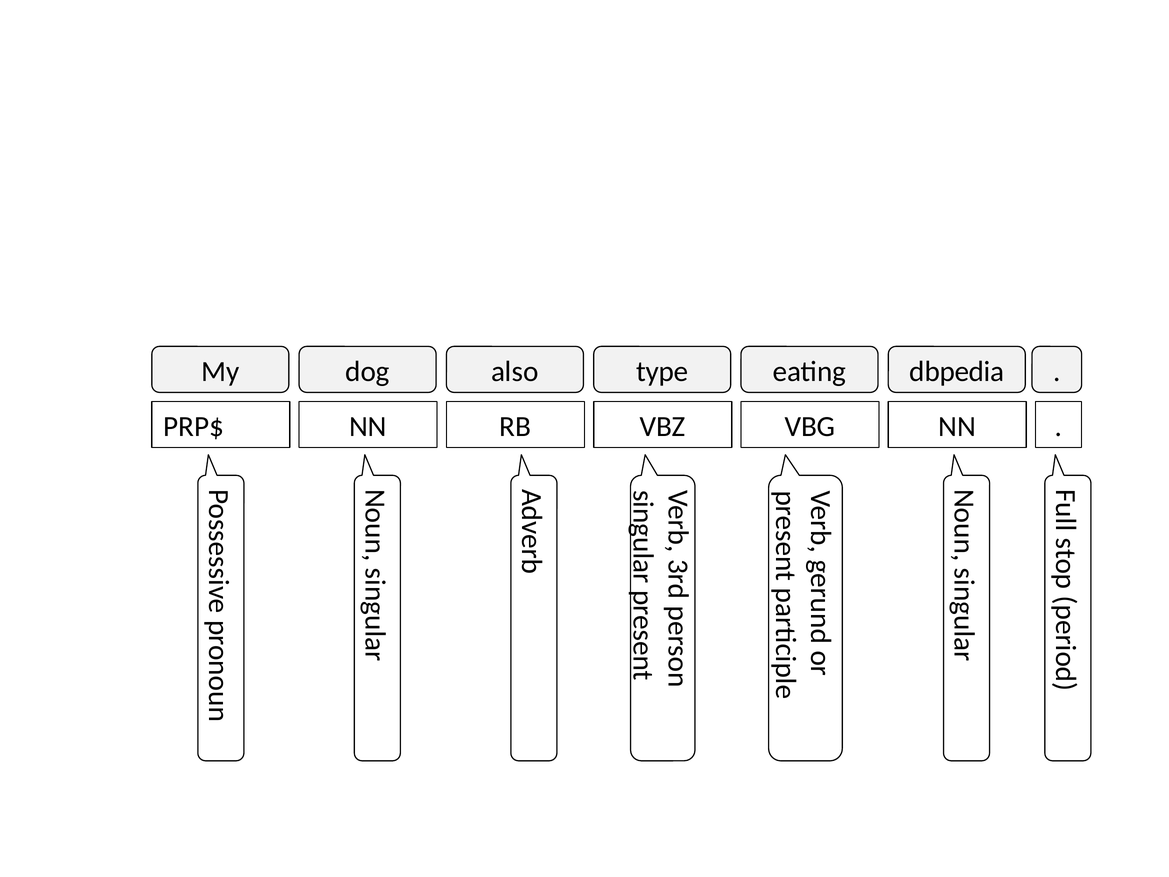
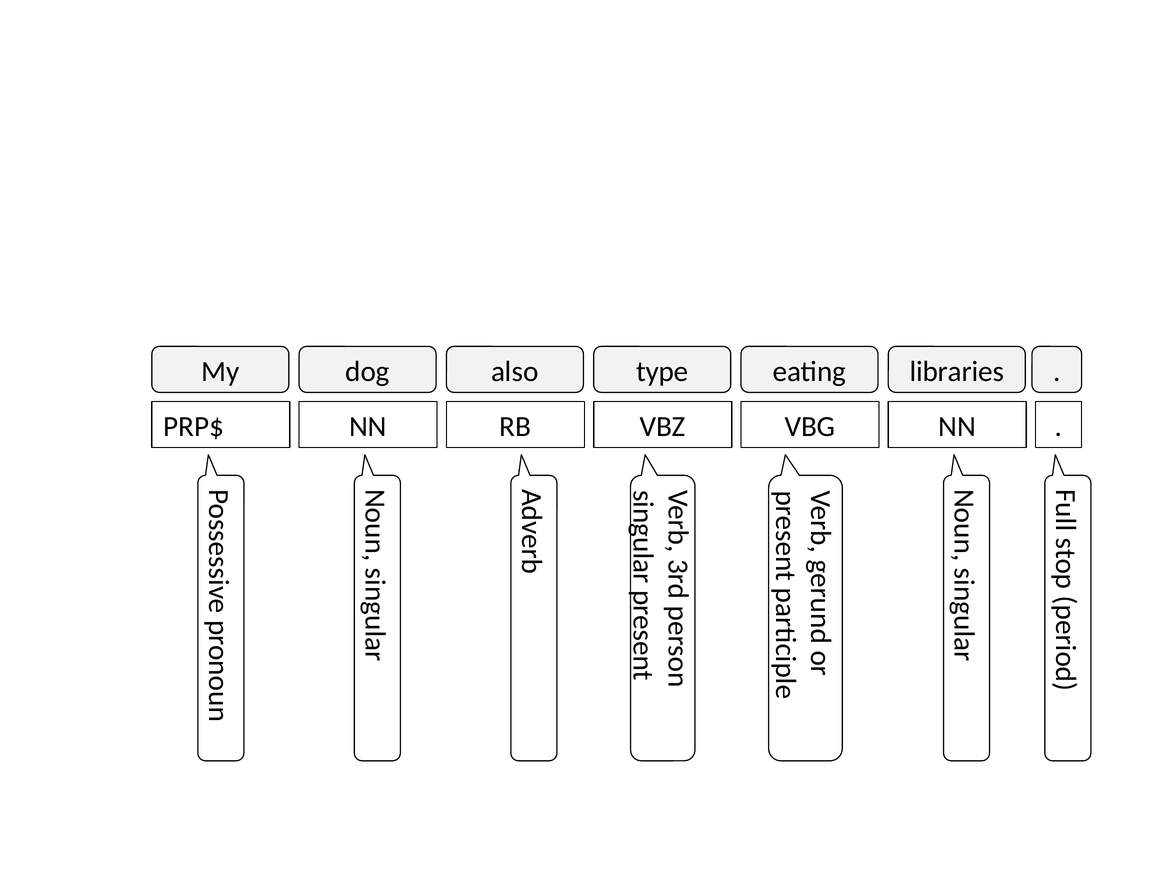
dbpedia: dbpedia -> libraries
